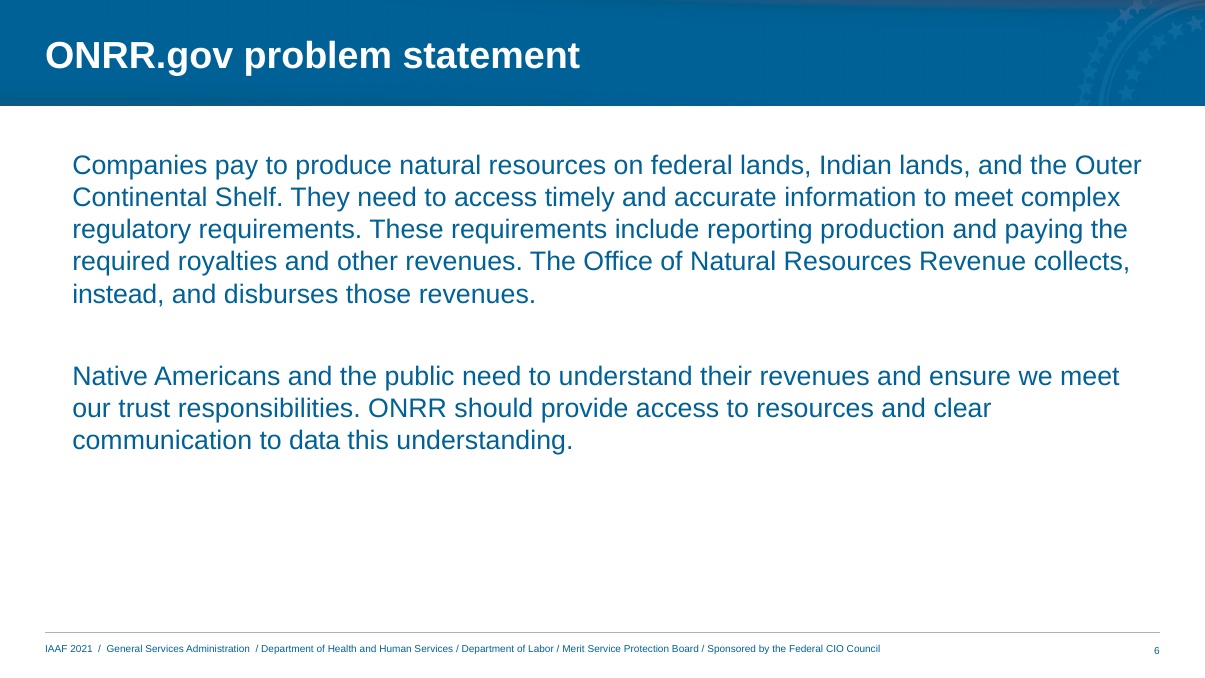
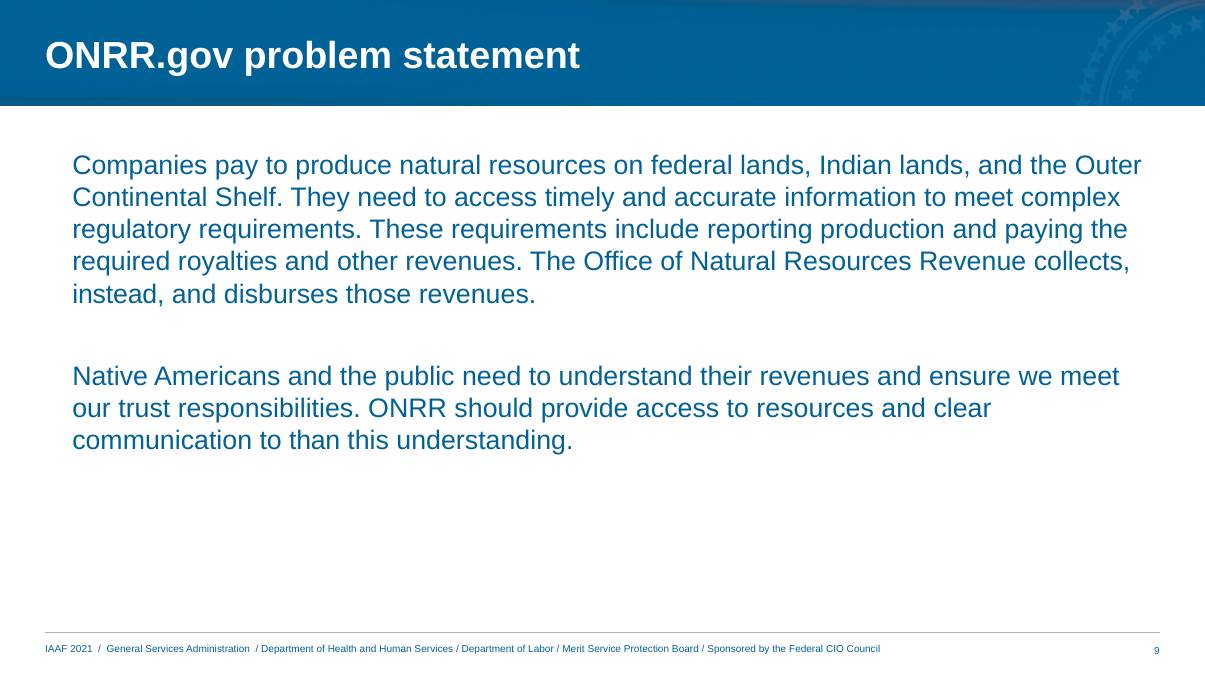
data: data -> than
6: 6 -> 9
